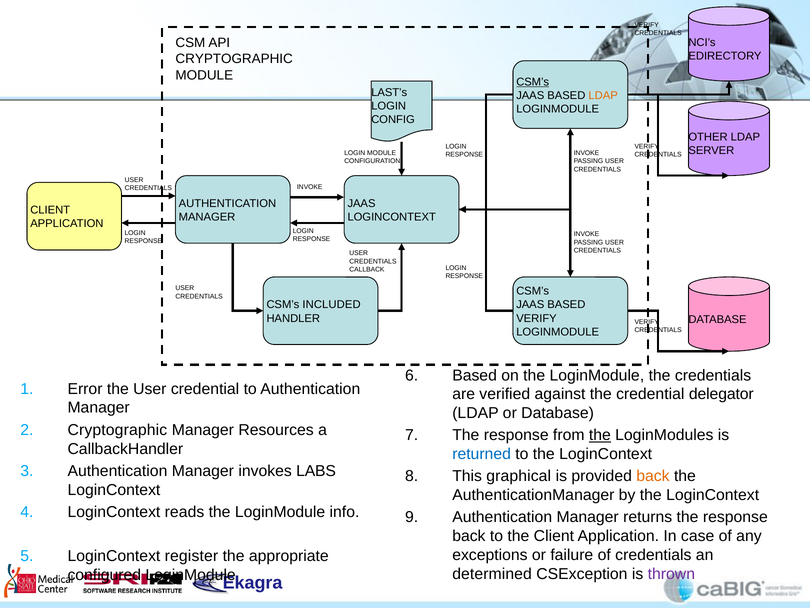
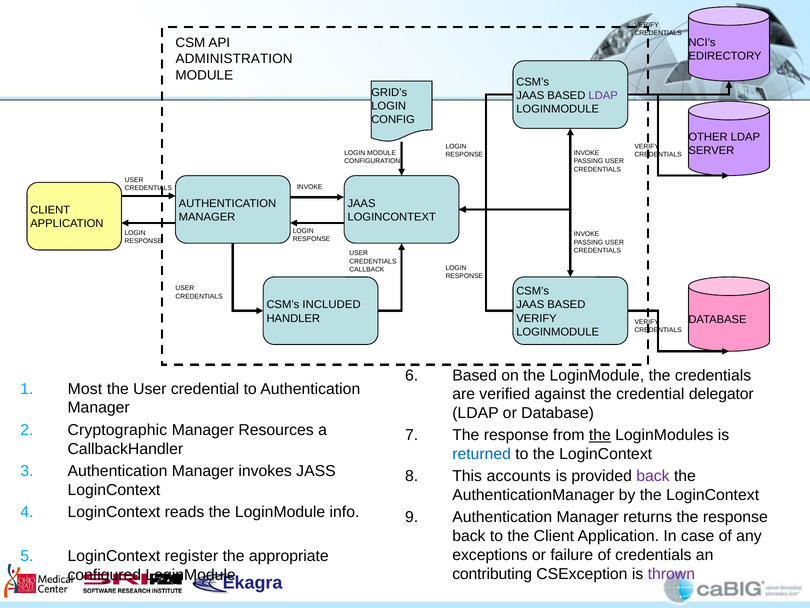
CRYPTOGRAPHIC at (234, 59): CRYPTOGRAPHIC -> ADMINISTRATION
CSM’s at (533, 82) underline: present -> none
LAST’s: LAST’s -> GRID’s
LDAP at (603, 95) colour: orange -> purple
Error: Error -> Most
LABS: LABS -> JASS
graphical: graphical -> accounts
back at (653, 476) colour: orange -> purple
determined: determined -> contributing
